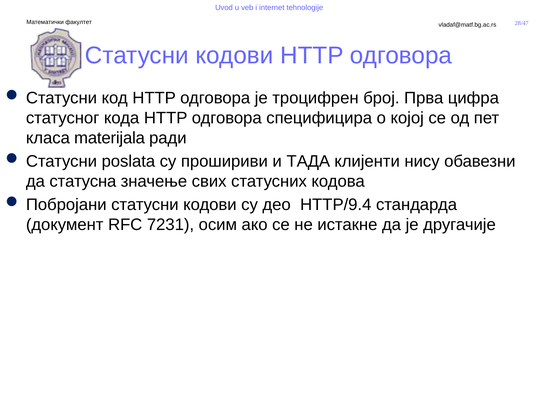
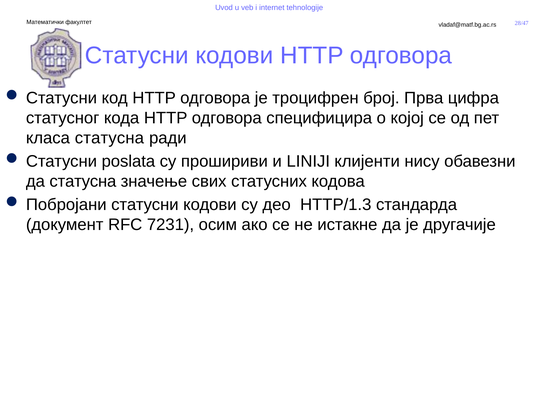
класа materijala: materijala -> статусна
ТАДА: ТАДА -> LINIJI
HTTP/9.4: HTTP/9.4 -> HTTP/1.3
